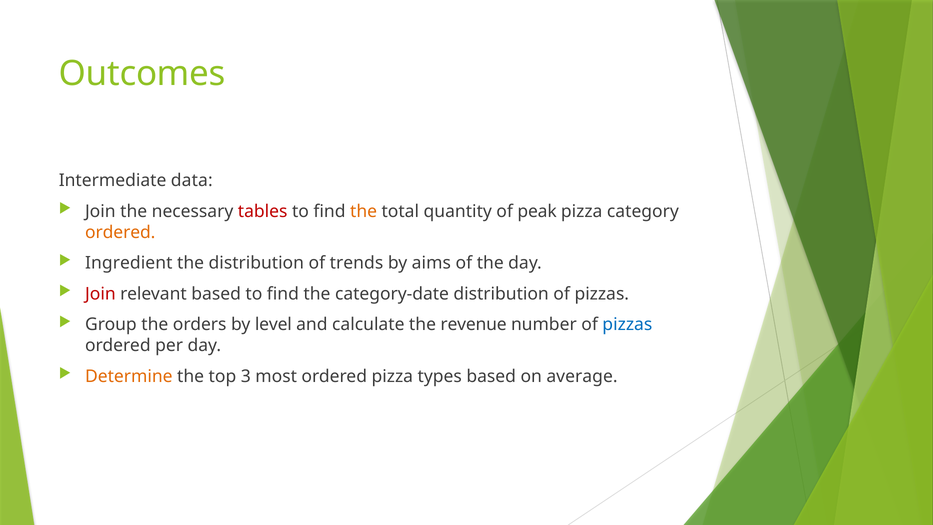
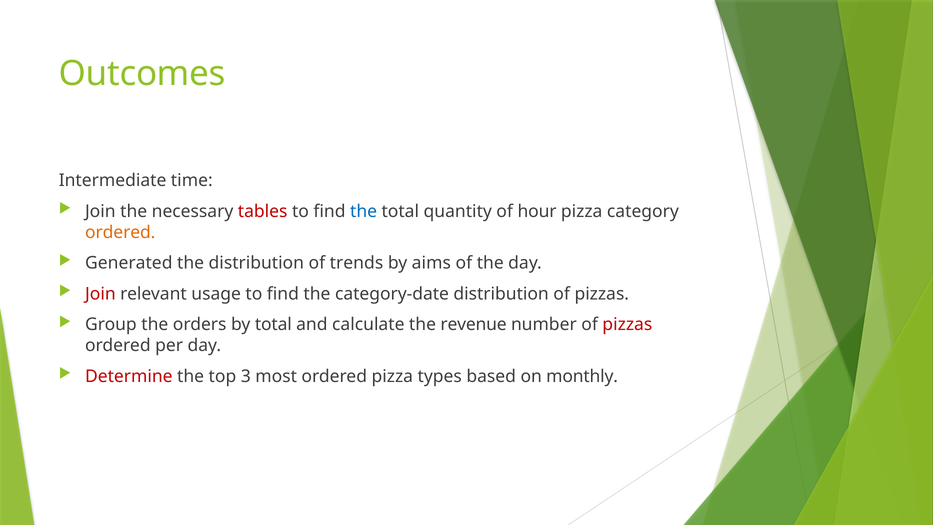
data: data -> time
the at (364, 211) colour: orange -> blue
peak: peak -> hour
Ingredient: Ingredient -> Generated
relevant based: based -> usage
by level: level -> total
pizzas at (627, 324) colour: blue -> red
Determine colour: orange -> red
average: average -> monthly
